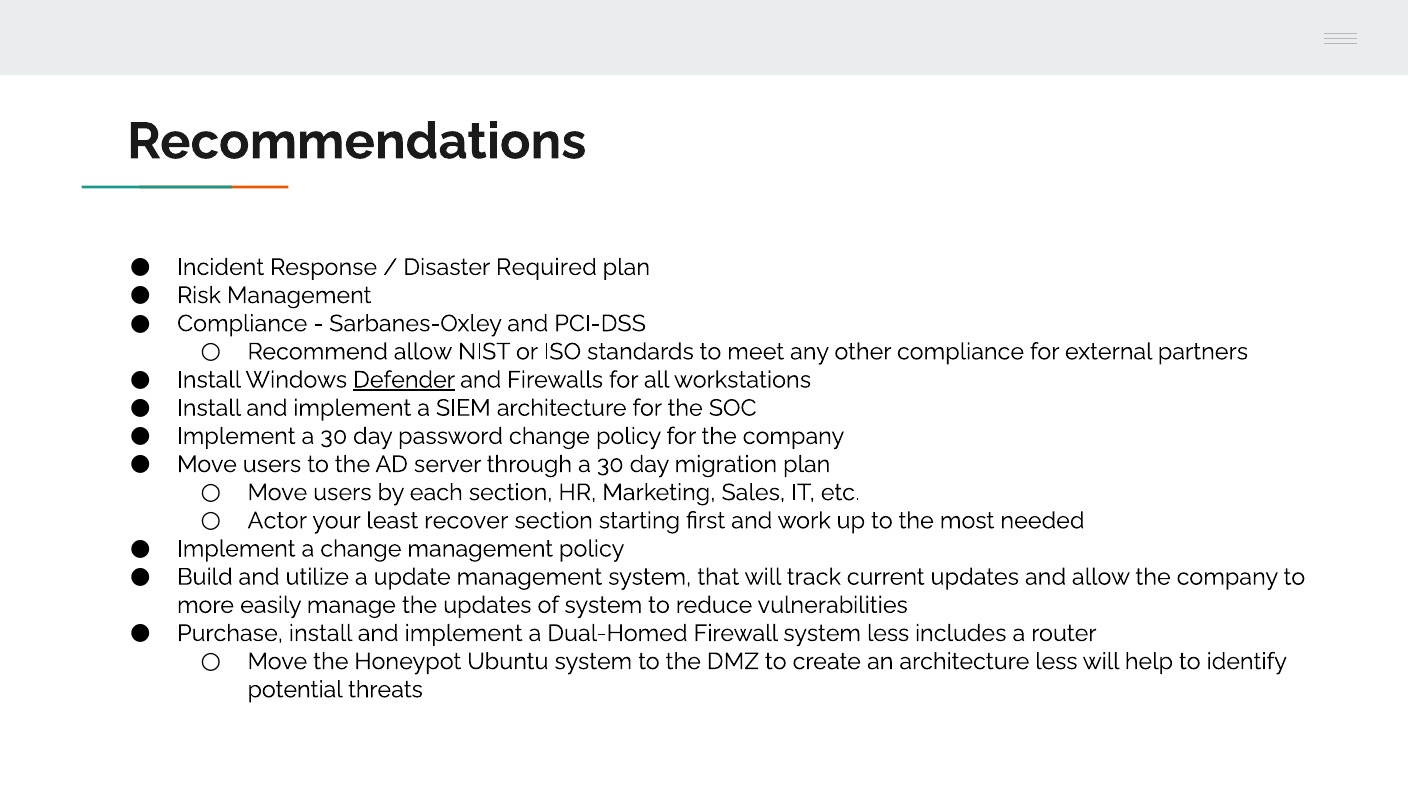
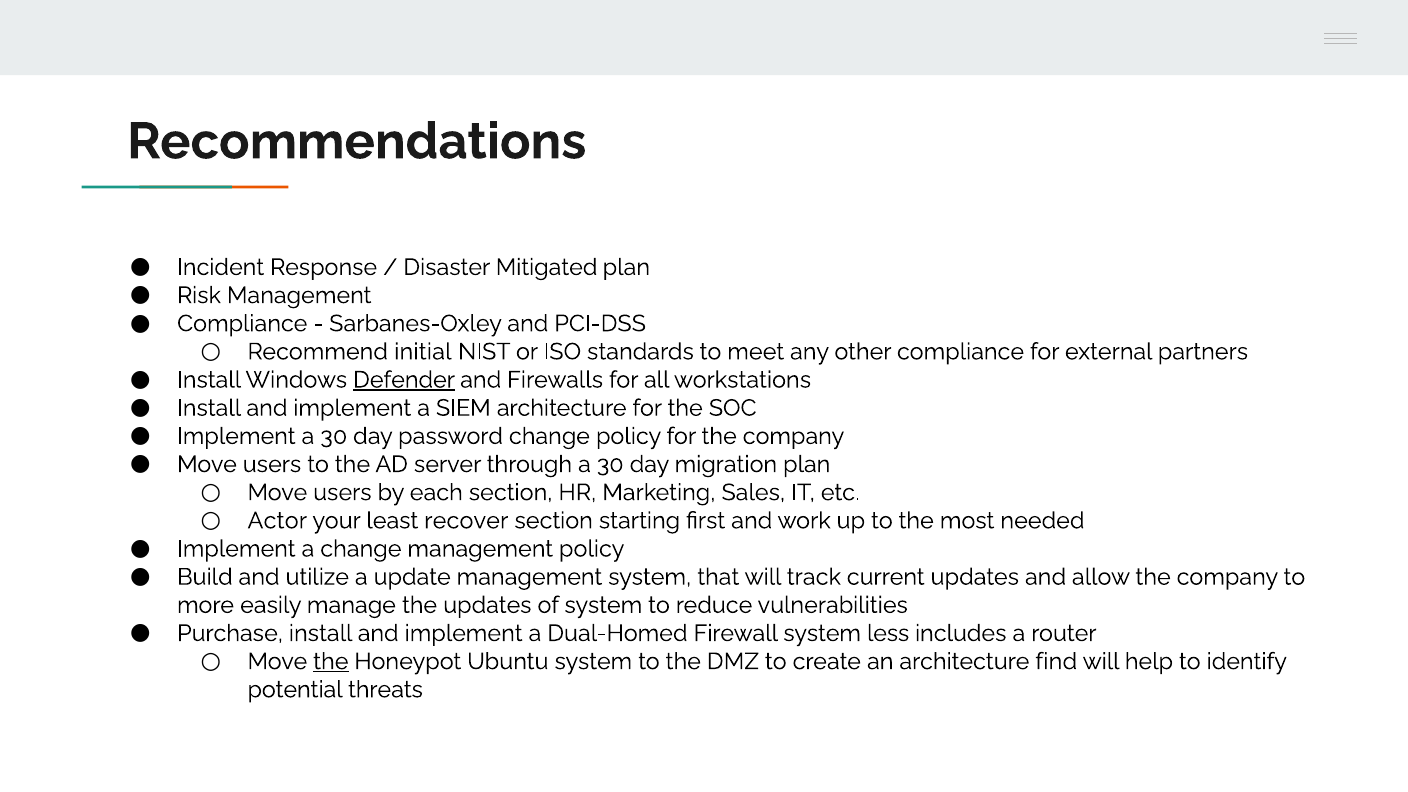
Required: Required -> Mitigated
Recommend allow: allow -> initial
the at (331, 661) underline: none -> present
architecture less: less -> find
